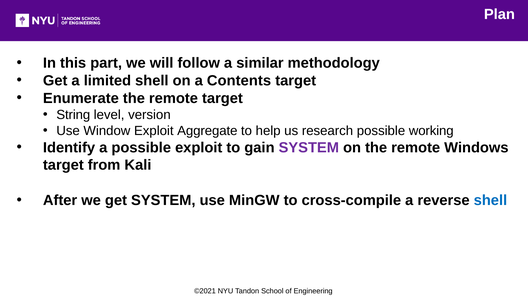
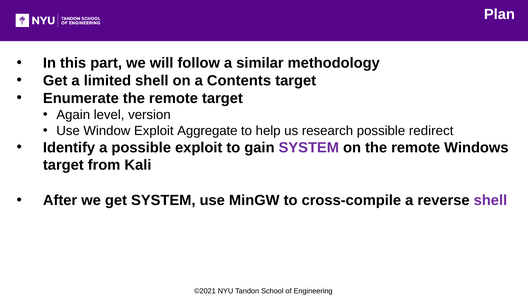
String: String -> Again
working: working -> redirect
shell at (490, 200) colour: blue -> purple
